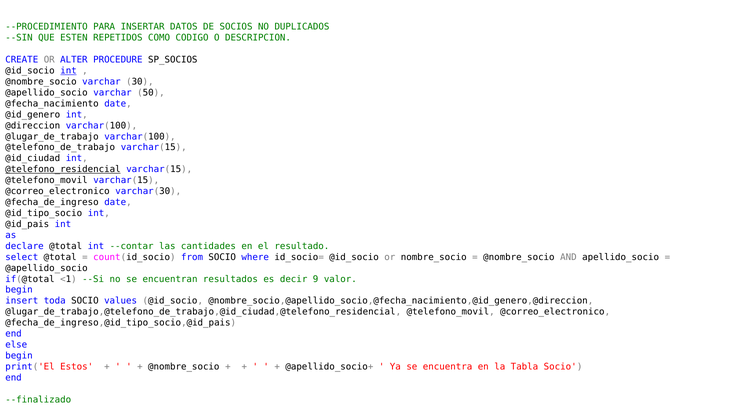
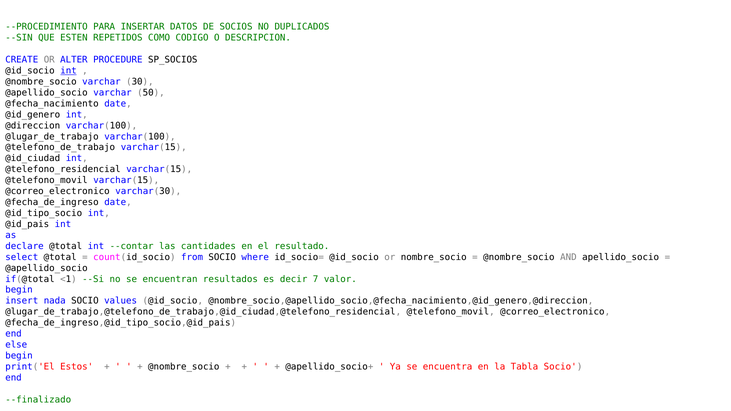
@telefono_residencial underline: present -> none
9: 9 -> 7
toda: toda -> nada
